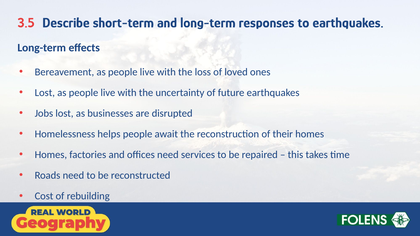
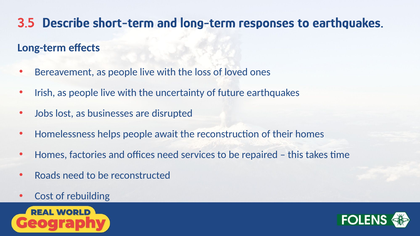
Lost at (45, 93): Lost -> Irish
